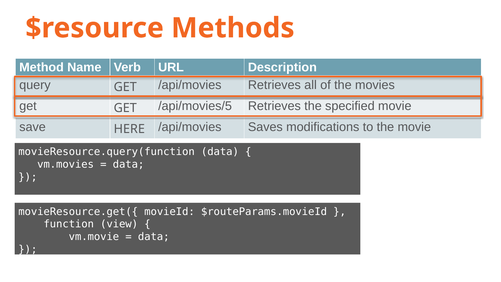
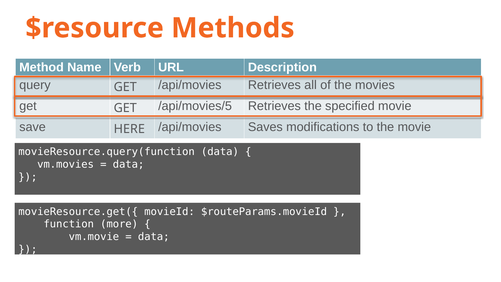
view: view -> more
